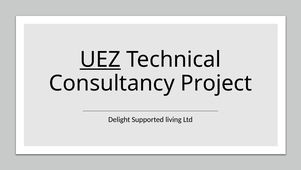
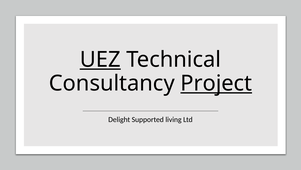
Project underline: none -> present
